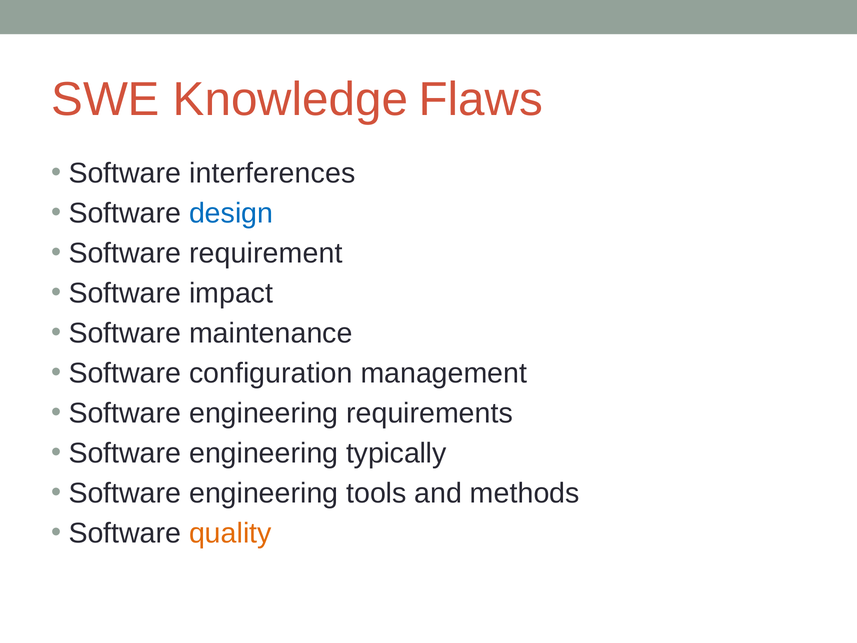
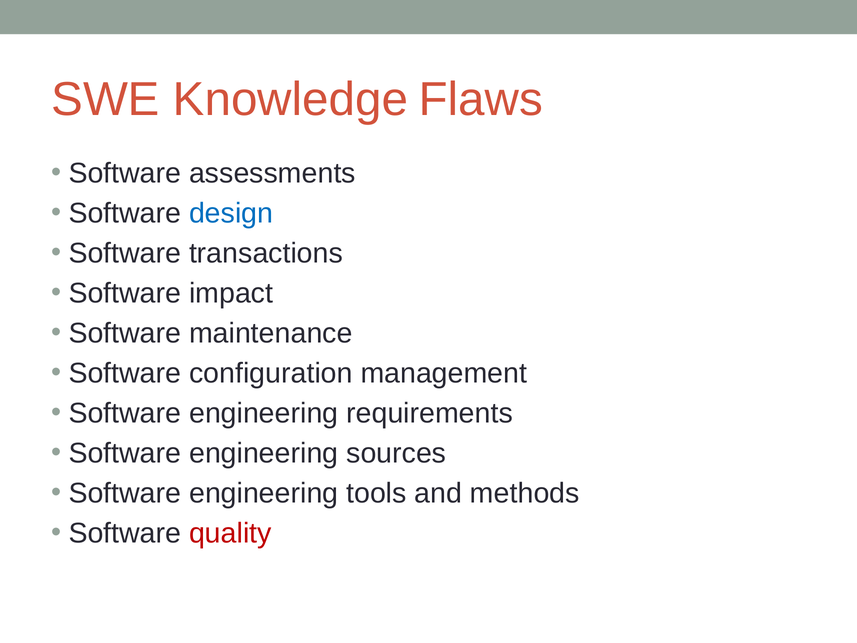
interferences: interferences -> assessments
requirement: requirement -> transactions
typically: typically -> sources
quality colour: orange -> red
